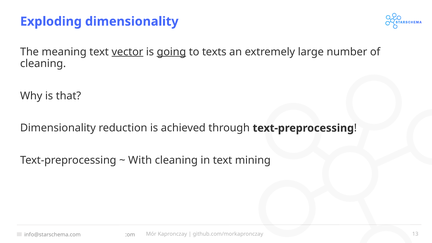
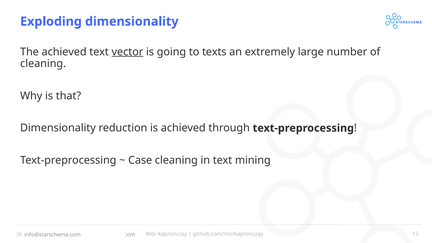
The meaning: meaning -> achieved
going underline: present -> none
With: With -> Case
